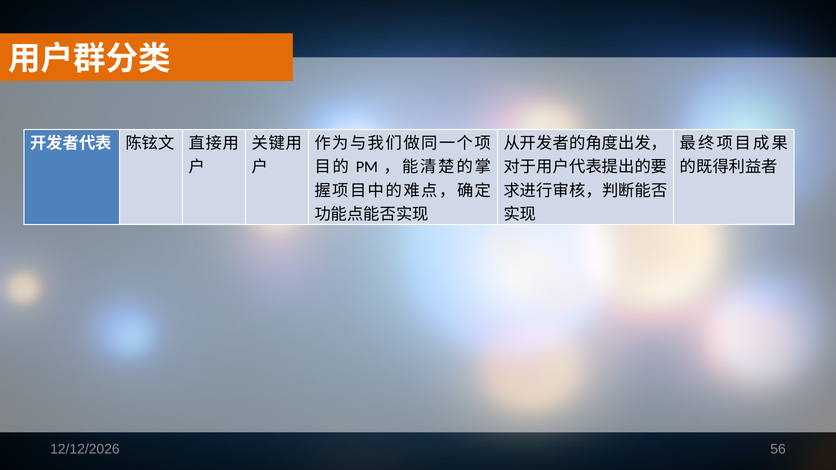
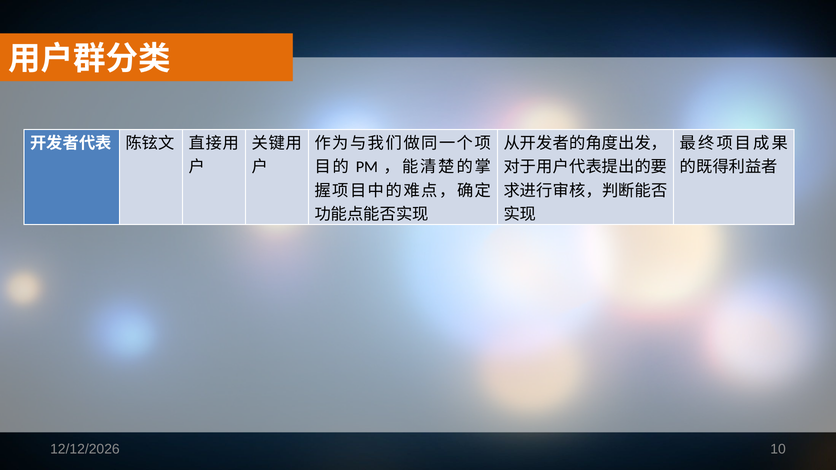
56: 56 -> 10
